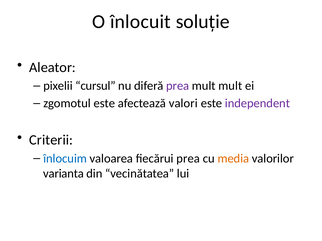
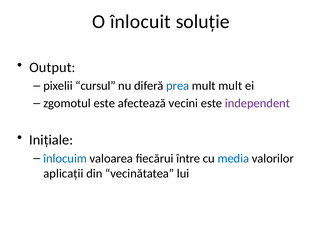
Aleator: Aleator -> Output
prea at (178, 86) colour: purple -> blue
valori: valori -> vecini
Criterii: Criterii -> Inițiale
fiecărui prea: prea -> între
media colour: orange -> blue
varianta: varianta -> aplicații
